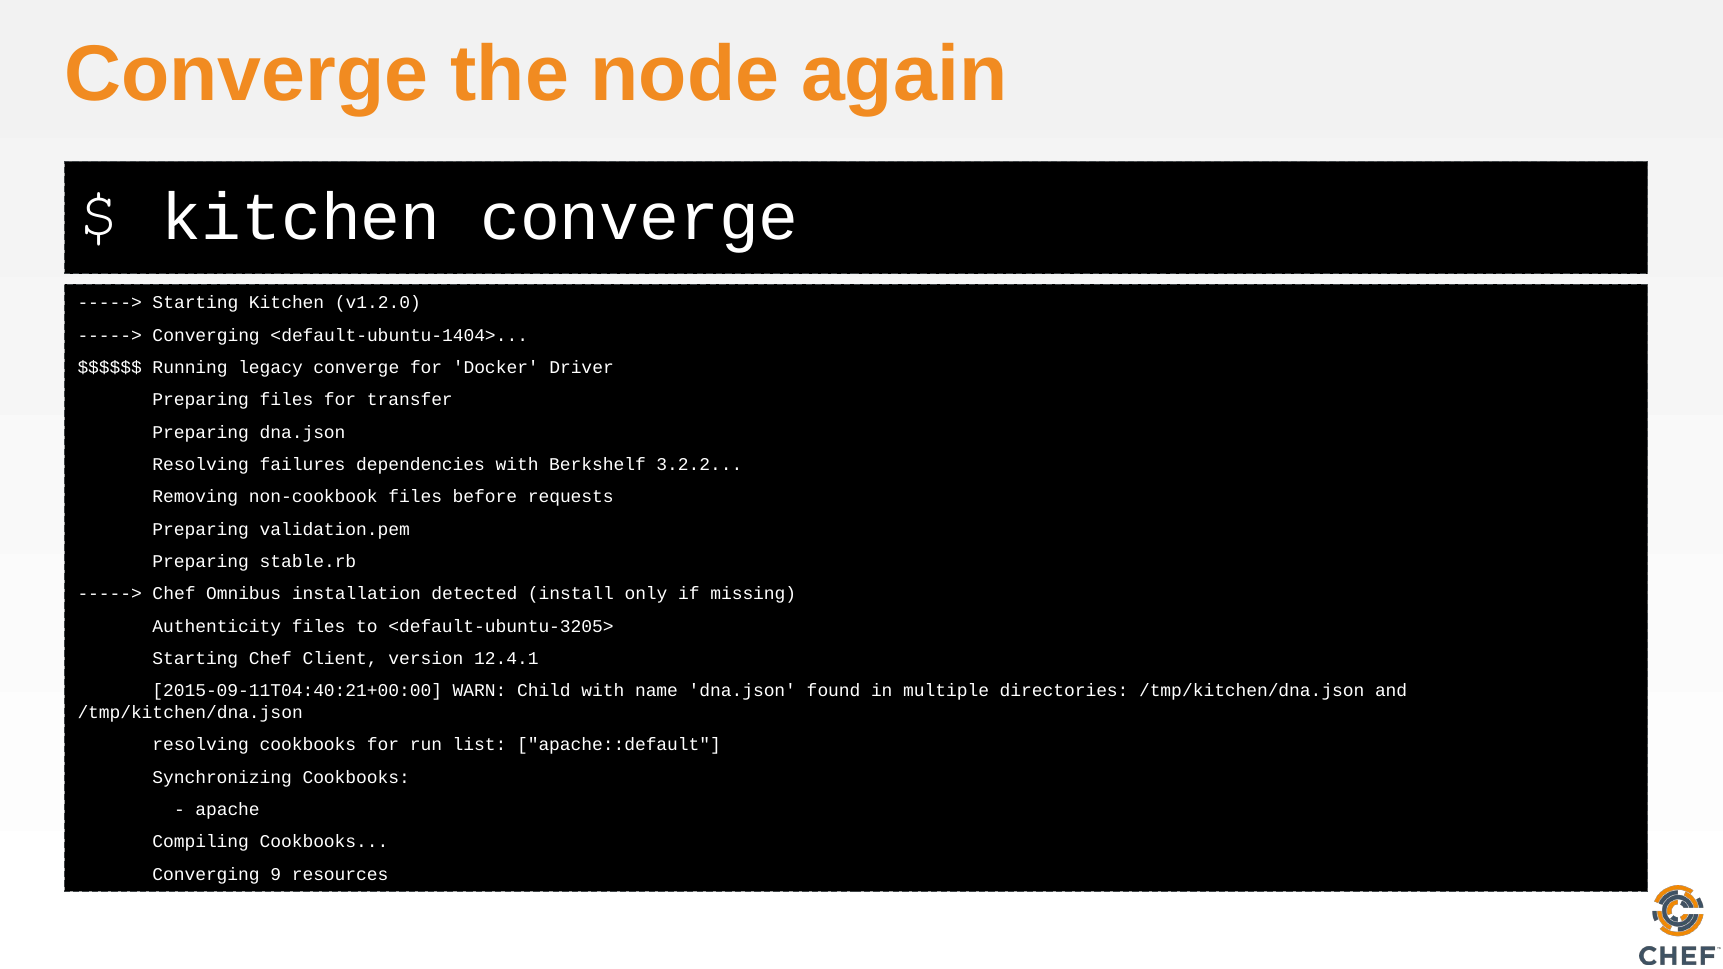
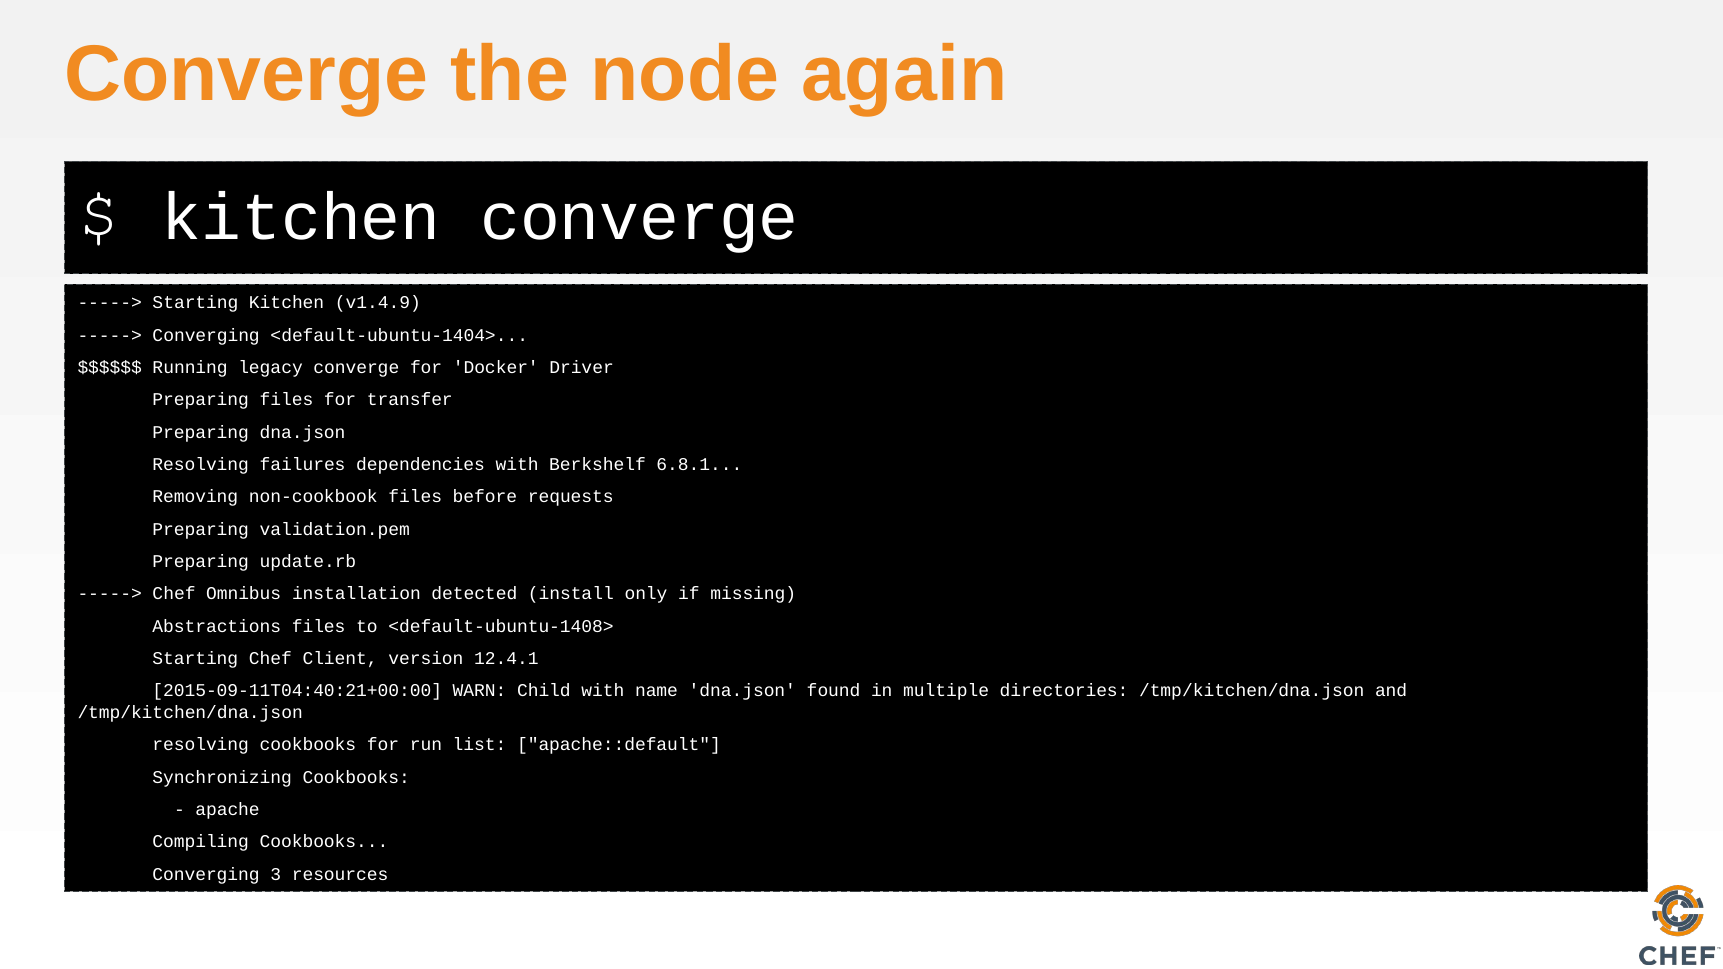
v1.2.0: v1.2.0 -> v1.4.9
3.2.2: 3.2.2 -> 6.8.1
stable.rb: stable.rb -> update.rb
Authenticity: Authenticity -> Abstractions
<default-ubuntu-3205>: <default-ubuntu-3205> -> <default-ubuntu-1408>
9: 9 -> 3
